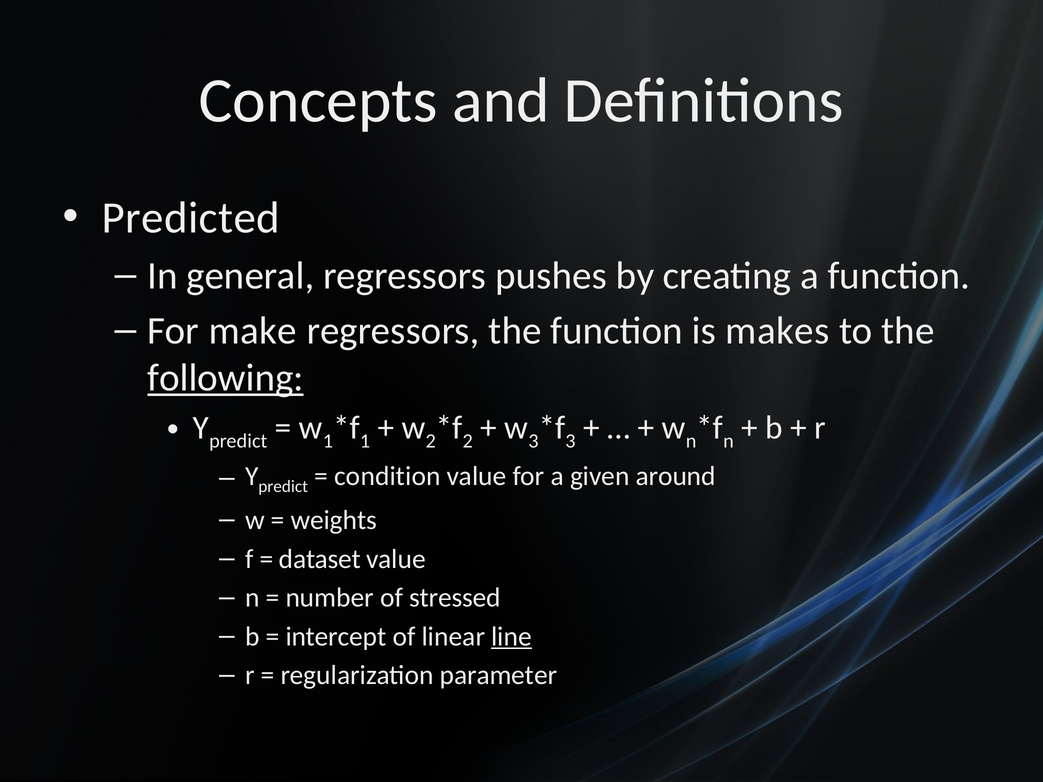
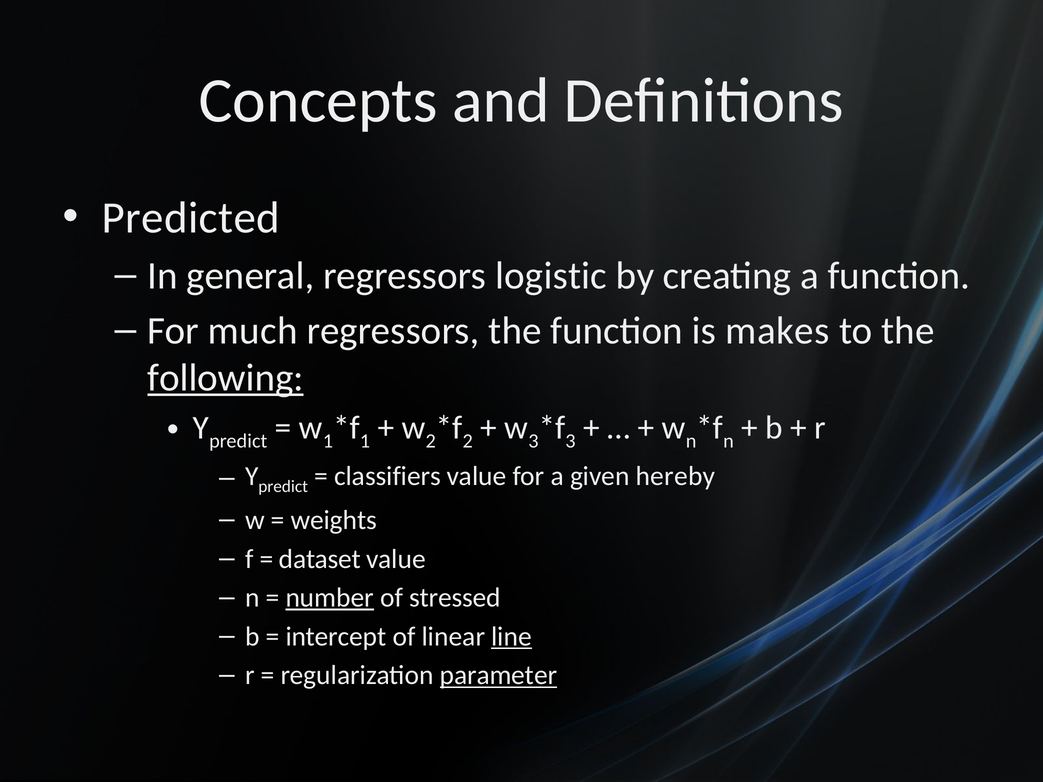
pushes: pushes -> logistic
make: make -> much
condition: condition -> classifiers
around: around -> hereby
number underline: none -> present
parameter underline: none -> present
